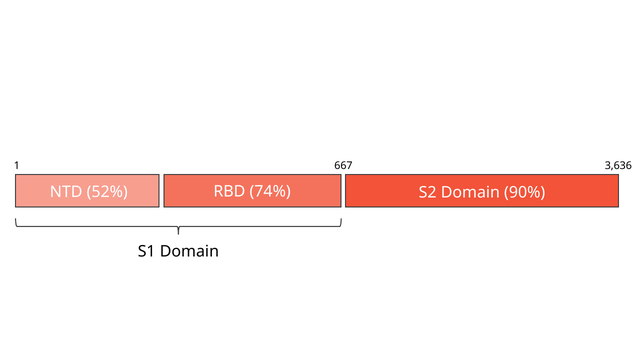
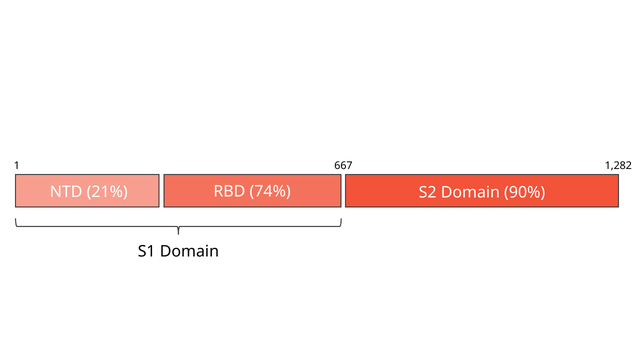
3,636: 3,636 -> 1,282
52%: 52% -> 21%
